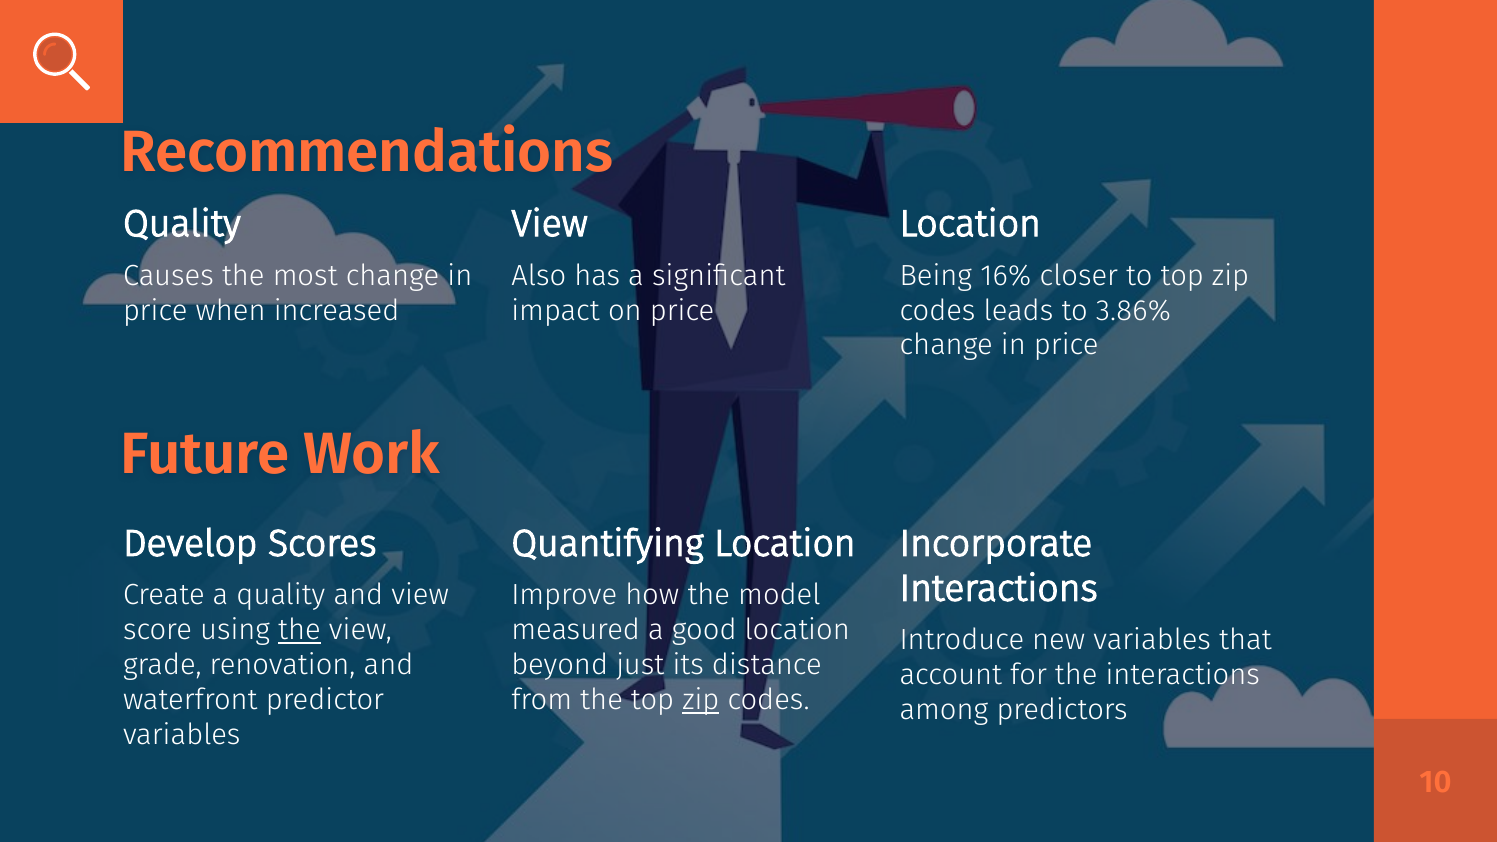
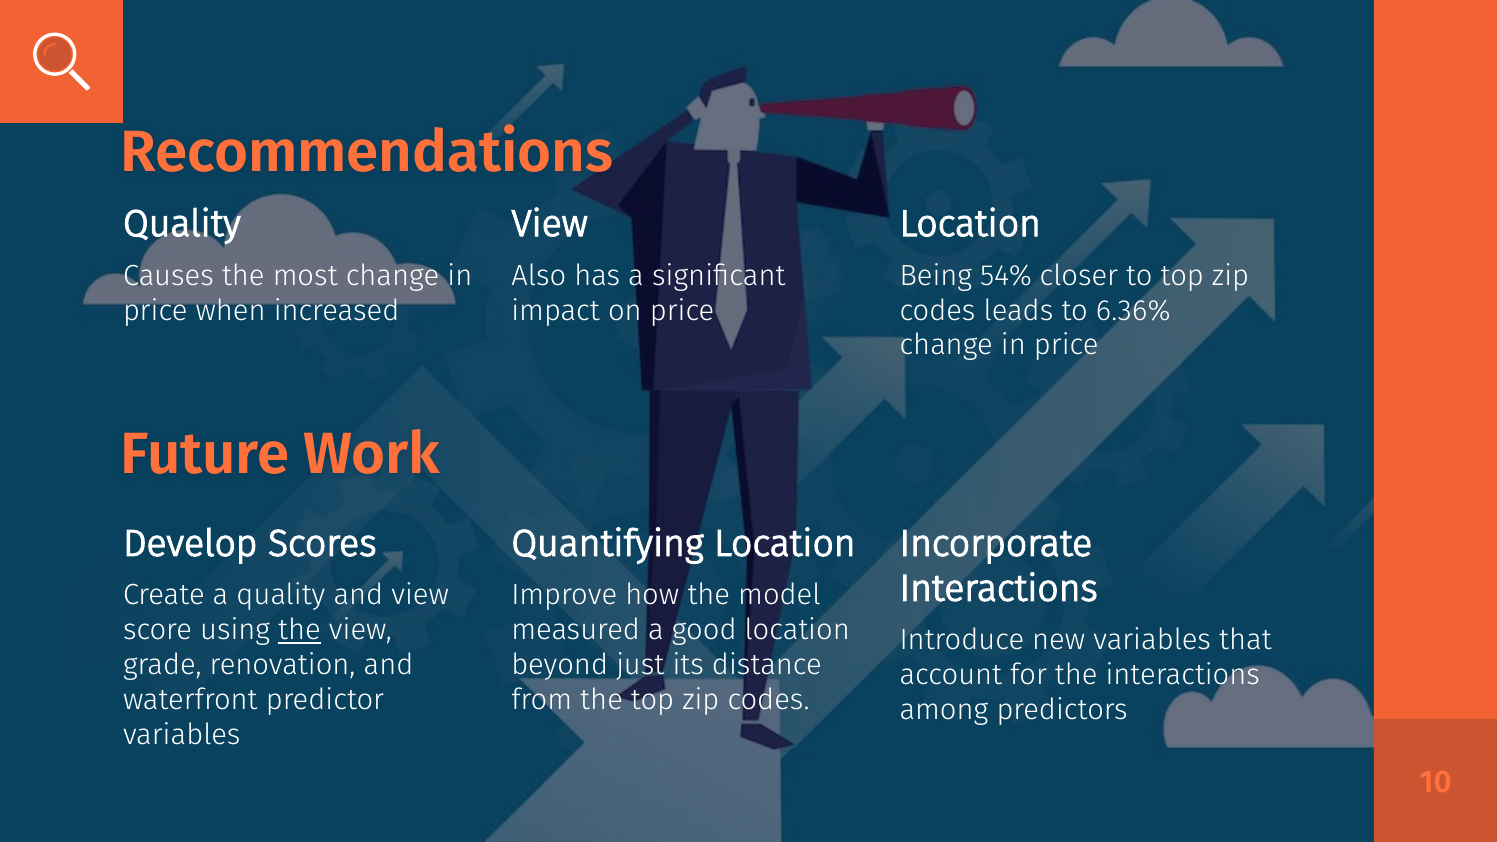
16%: 16% -> 54%
3.86%: 3.86% -> 6.36%
zip at (701, 700) underline: present -> none
